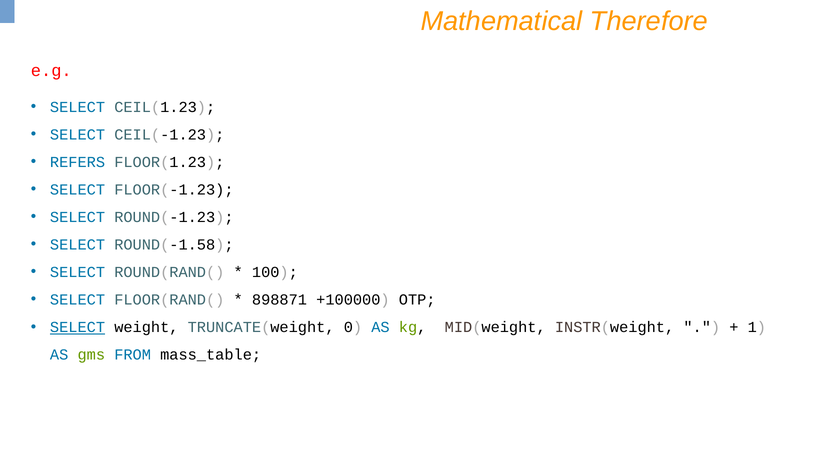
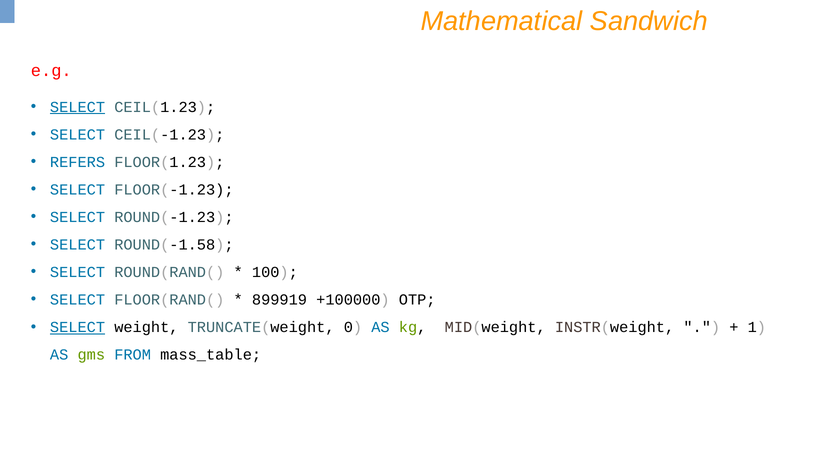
Therefore: Therefore -> Sandwich
SELECT at (78, 107) underline: none -> present
898871: 898871 -> 899919
